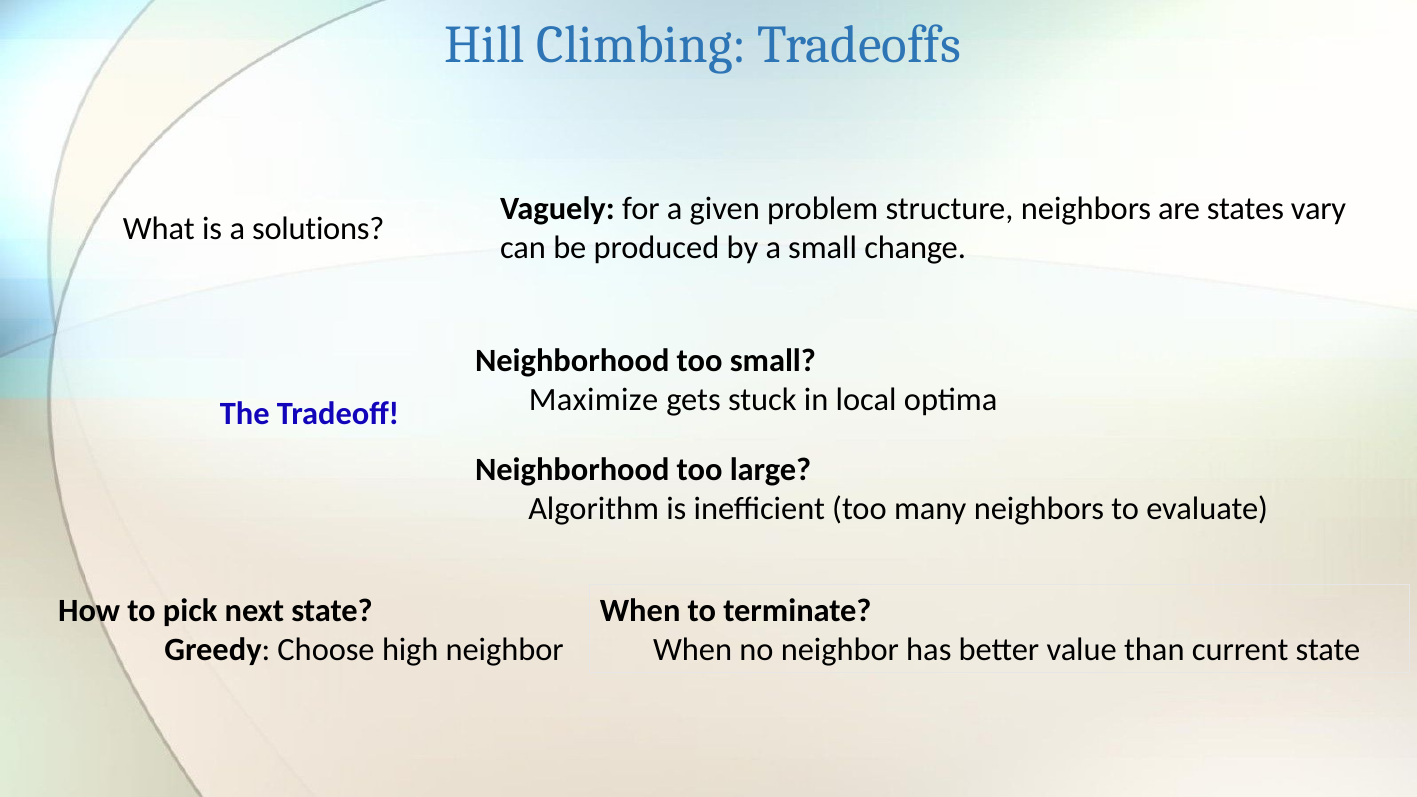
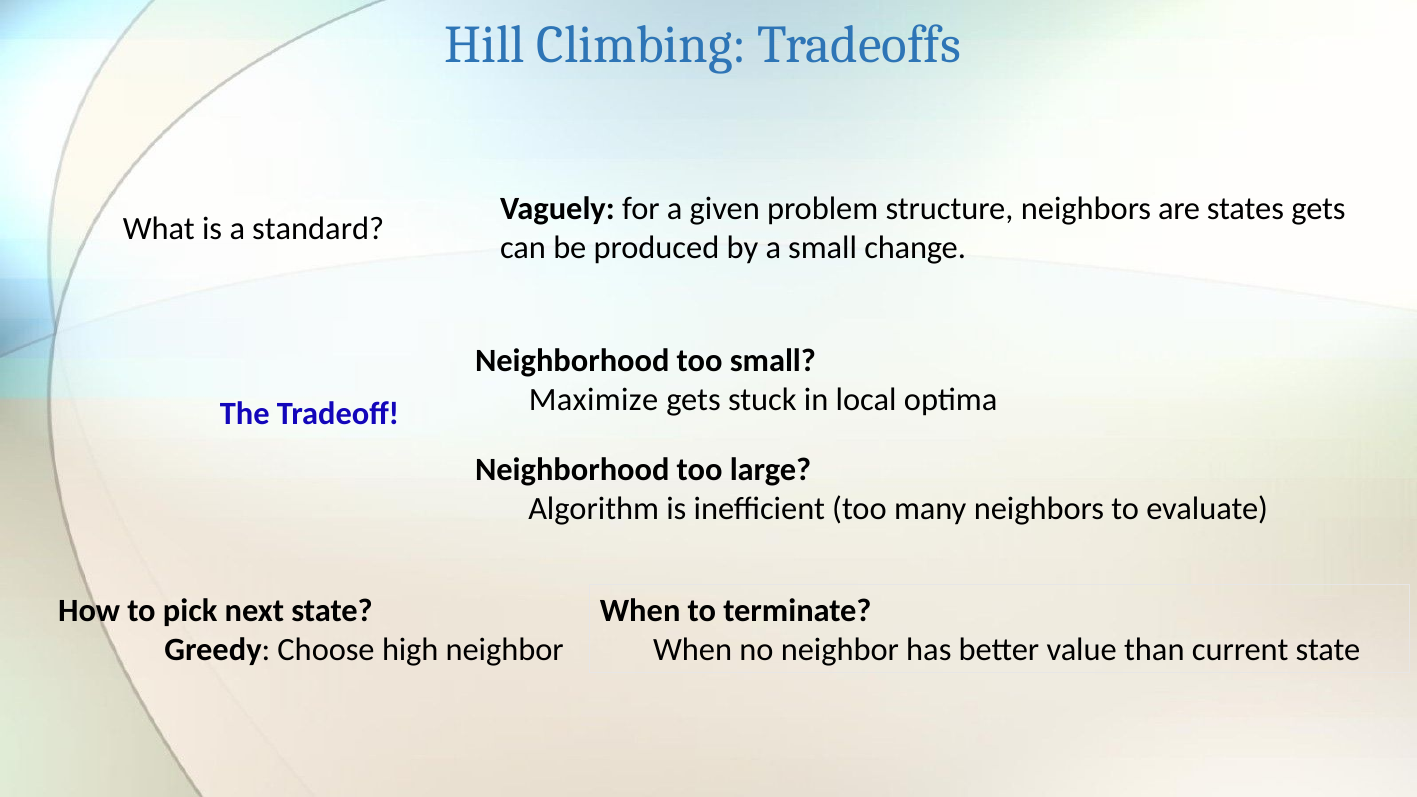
states vary: vary -> gets
solutions: solutions -> standard
